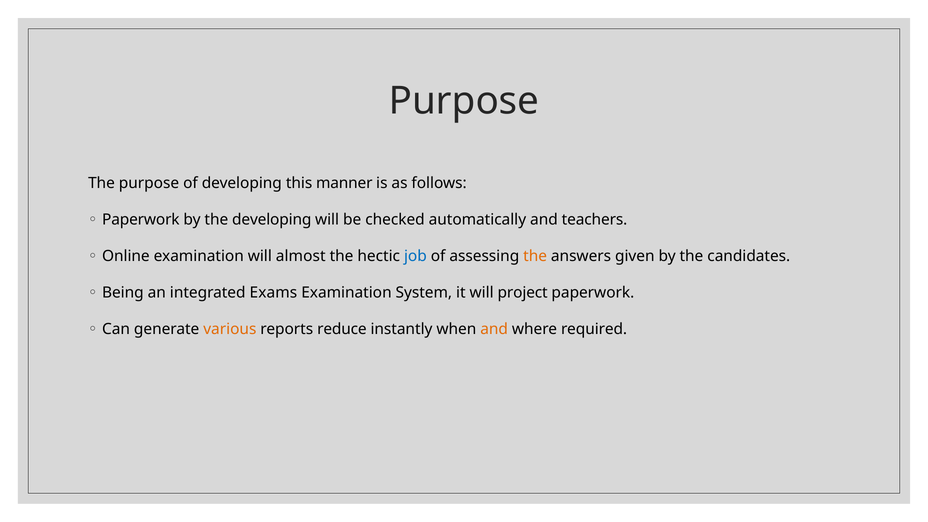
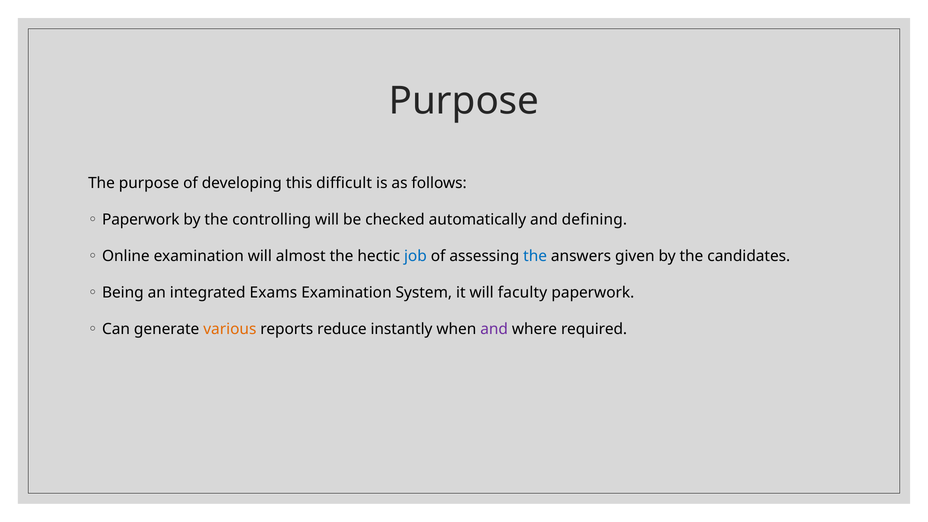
manner: manner -> difficult
the developing: developing -> controlling
teachers: teachers -> defining
the at (535, 256) colour: orange -> blue
project: project -> faculty
and at (494, 329) colour: orange -> purple
